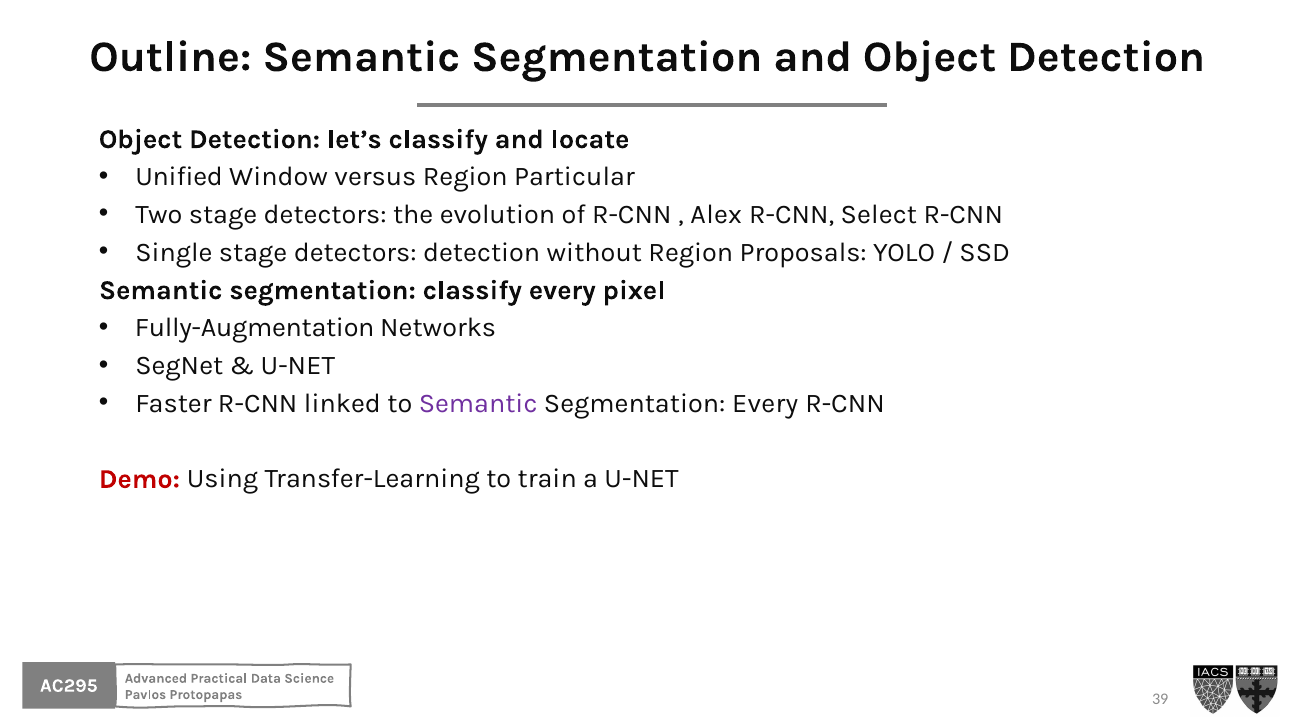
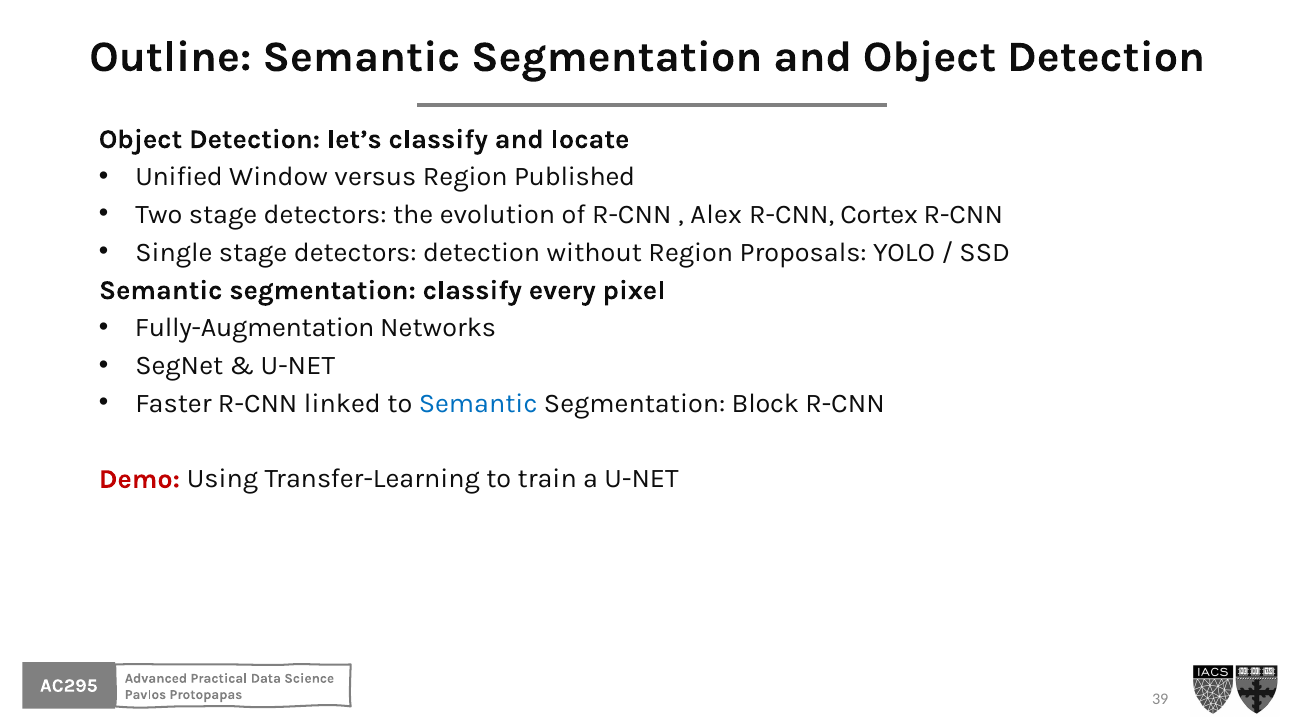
Particular: Particular -> Published
Select: Select -> Cortex
Semantic at (478, 404) colour: purple -> blue
Segmentation Every: Every -> Block
